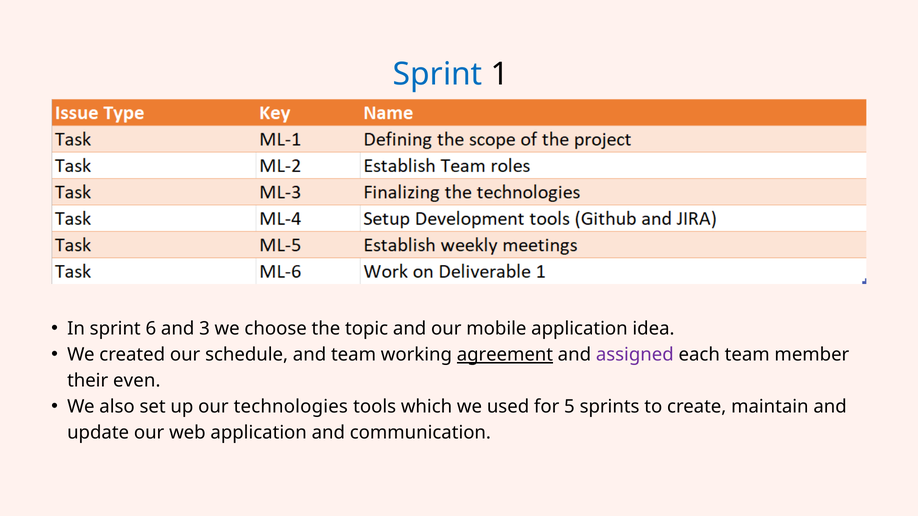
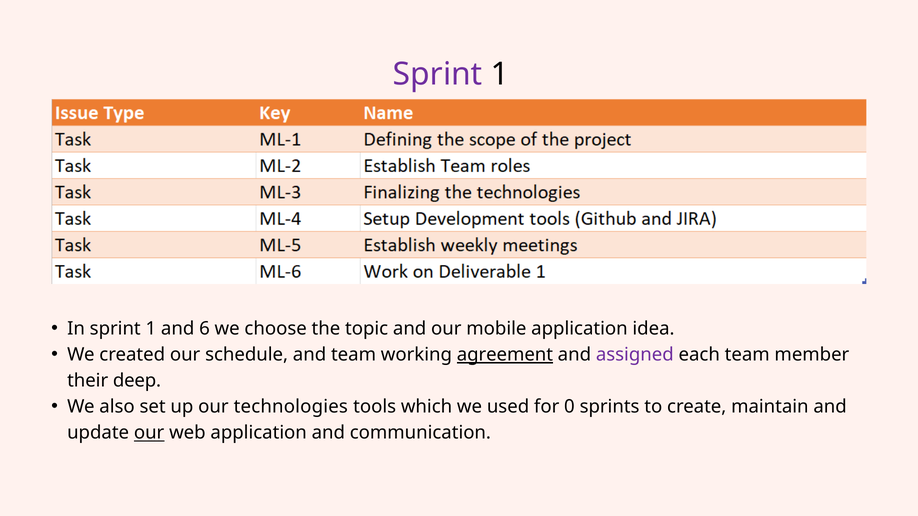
Sprint at (438, 74) colour: blue -> purple
In sprint 6: 6 -> 1
3: 3 -> 6
even: even -> deep
5: 5 -> 0
our at (149, 433) underline: none -> present
